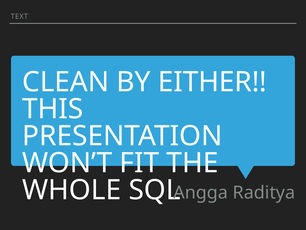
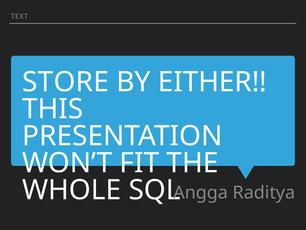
CLEAN: CLEAN -> STORE
